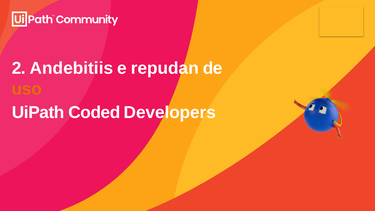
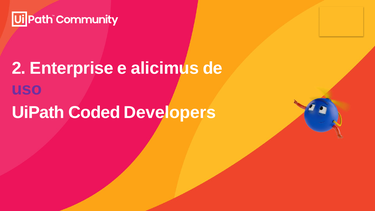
Andebitiis: Andebitiis -> Enterprise
repudan: repudan -> alicimus
uso colour: orange -> purple
